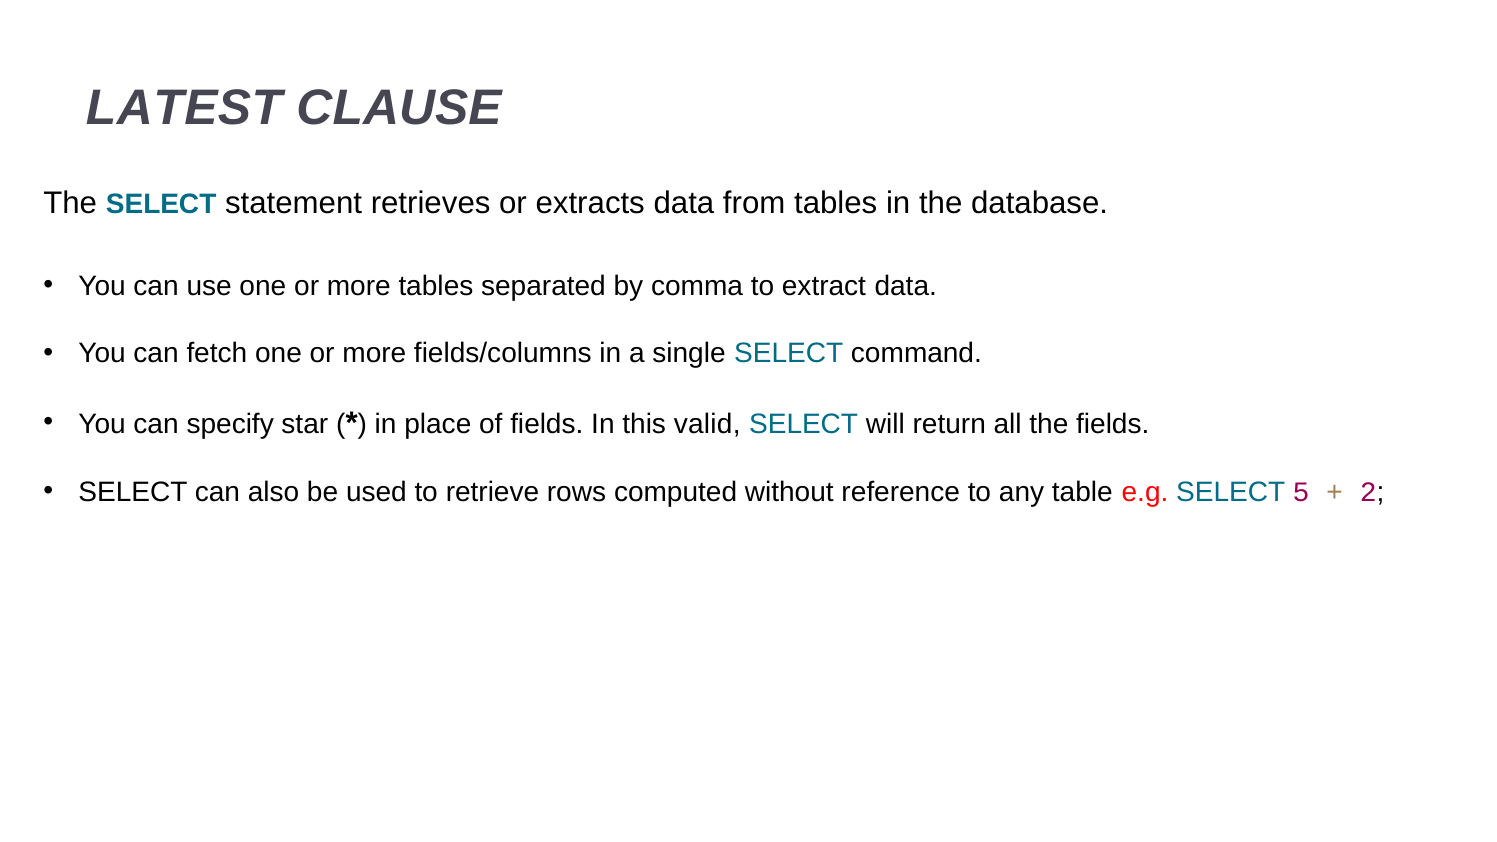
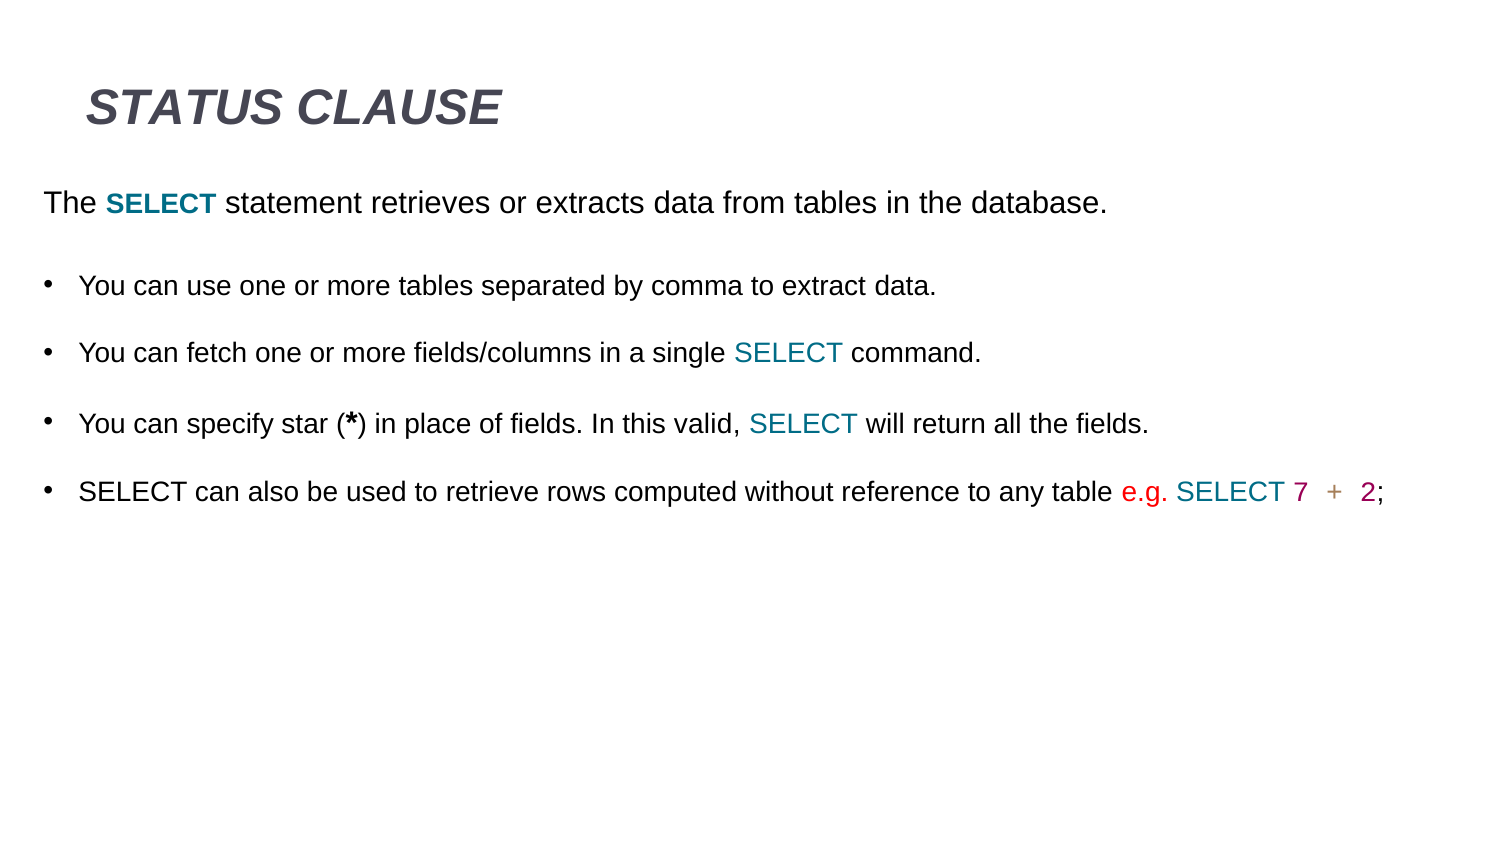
LATEST: LATEST -> STATUS
5: 5 -> 7
